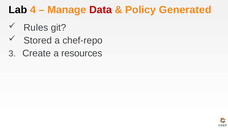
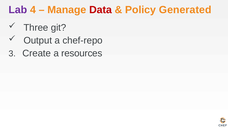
Lab colour: black -> purple
Rules: Rules -> Three
Stored: Stored -> Output
